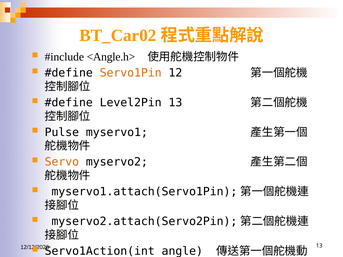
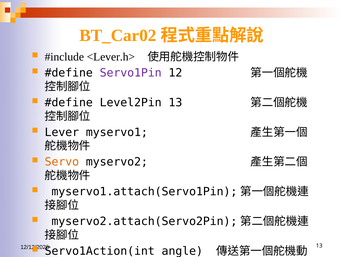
<Angle.h>: <Angle.h> -> <Lever.h>
Servo1Pin colour: orange -> purple
Pulse: Pulse -> Lever
